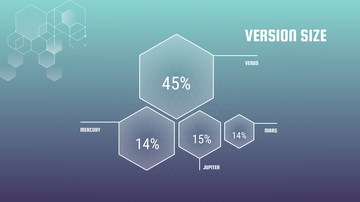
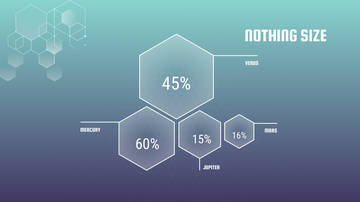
VERSION: VERSION -> NOTHING
14% at (147, 144): 14% -> 60%
15% 14%: 14% -> 16%
